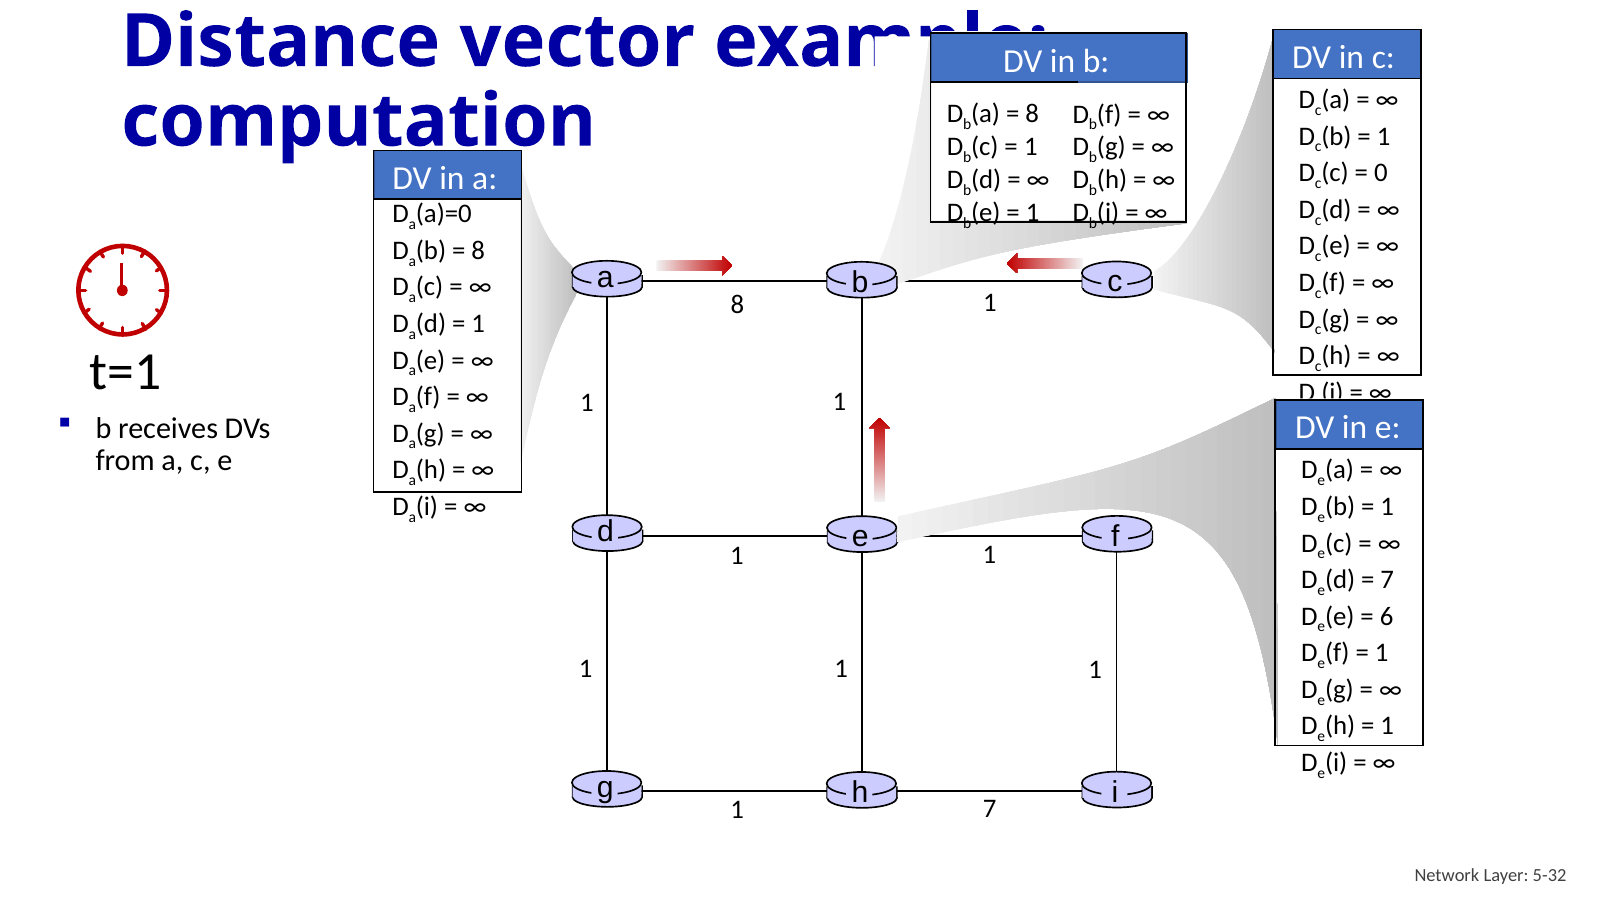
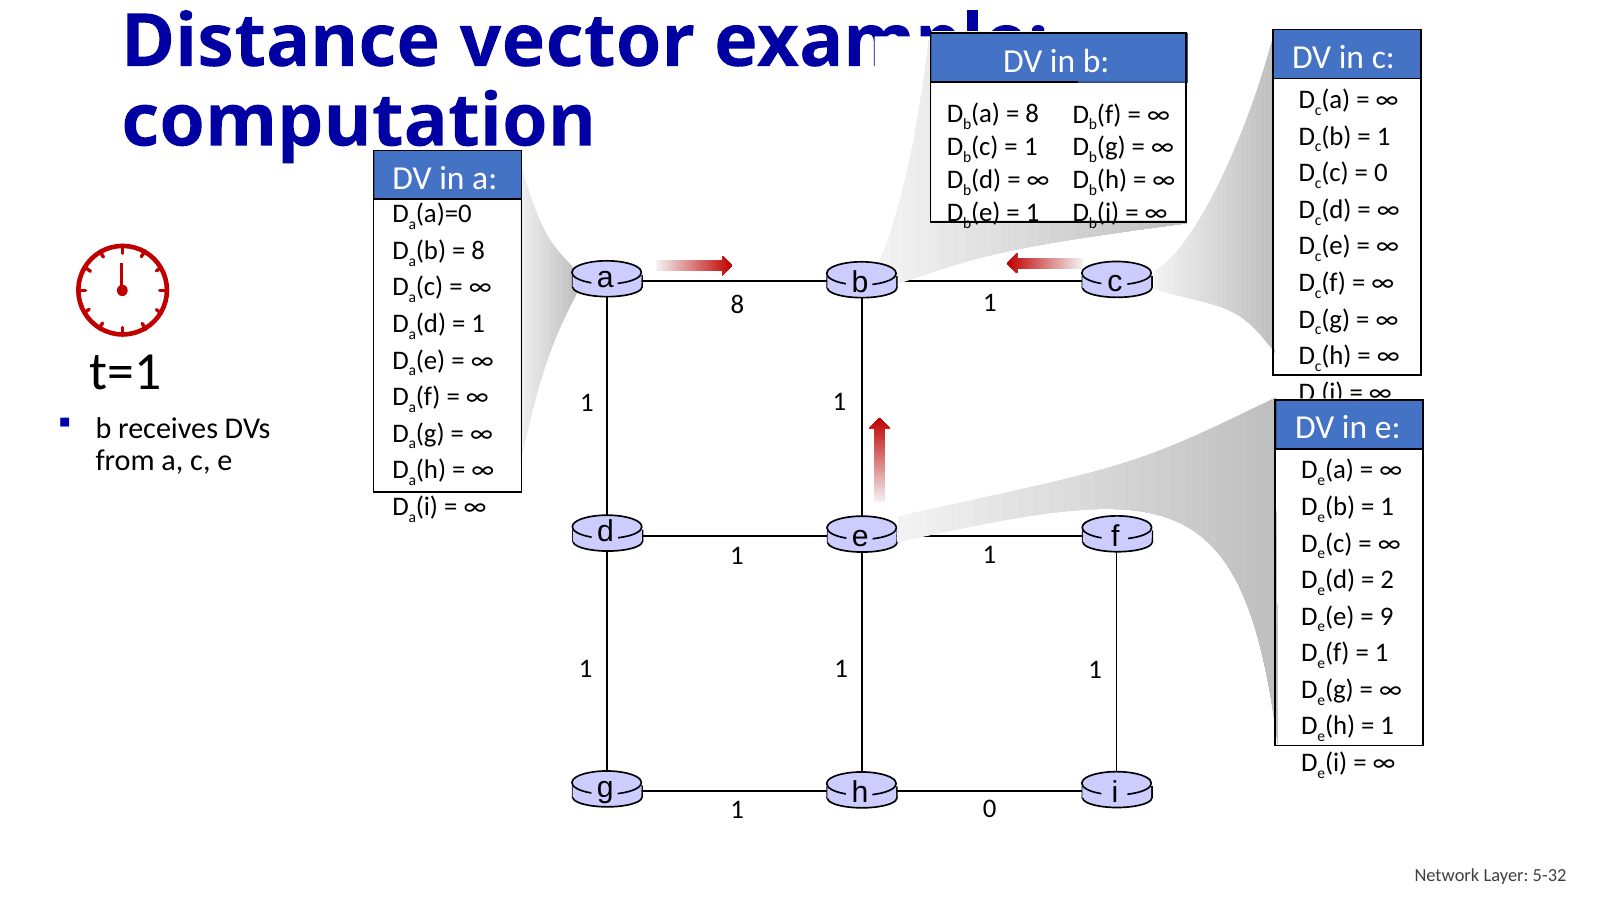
7 at (1387, 580): 7 -> 2
6: 6 -> 9
1 7: 7 -> 0
